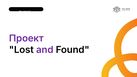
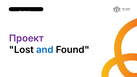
and colour: purple -> blue
